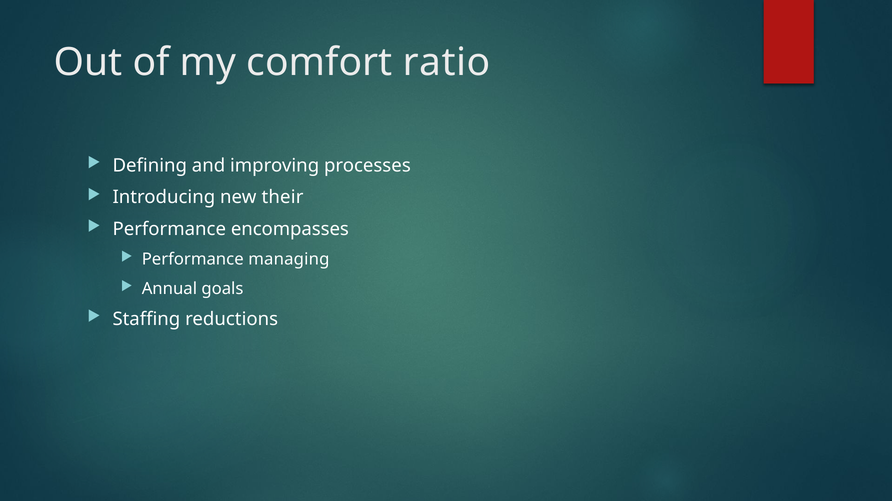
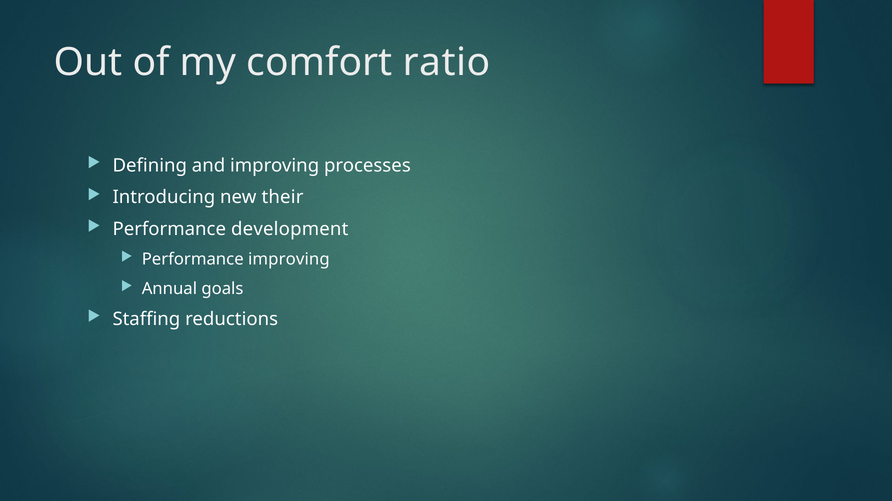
encompasses: encompasses -> development
Performance managing: managing -> improving
